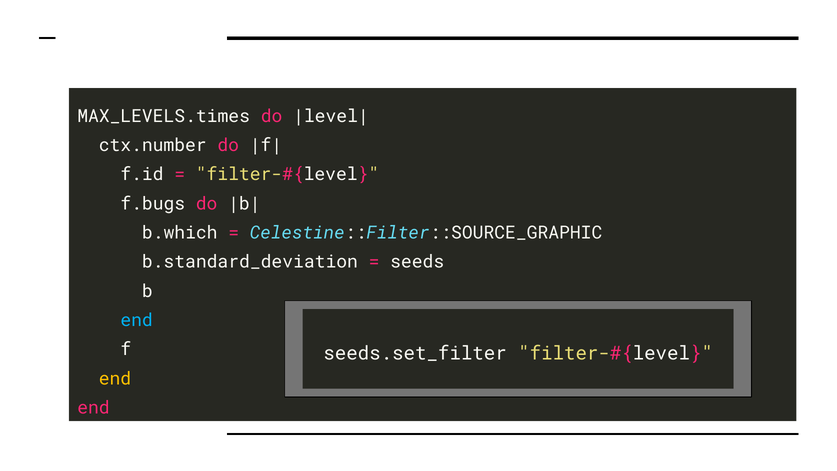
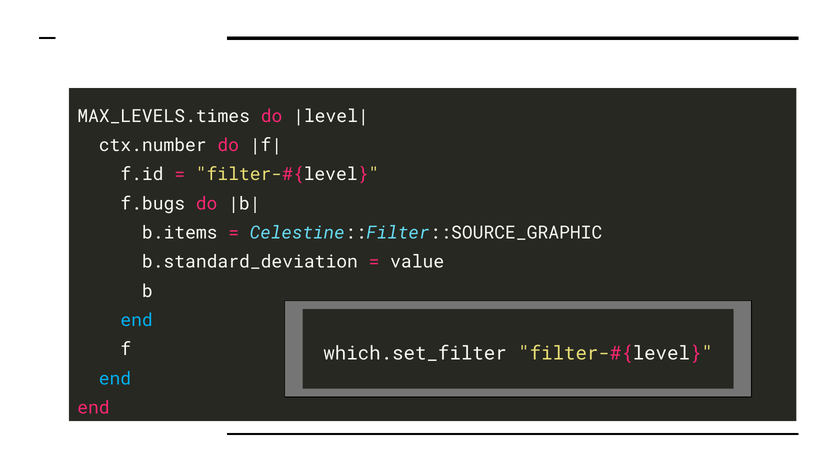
b.which: b.which -> b.items
seeds: seeds -> value
seeds.set_filter: seeds.set_filter -> which.set_filter
end at (115, 378) colour: yellow -> light blue
